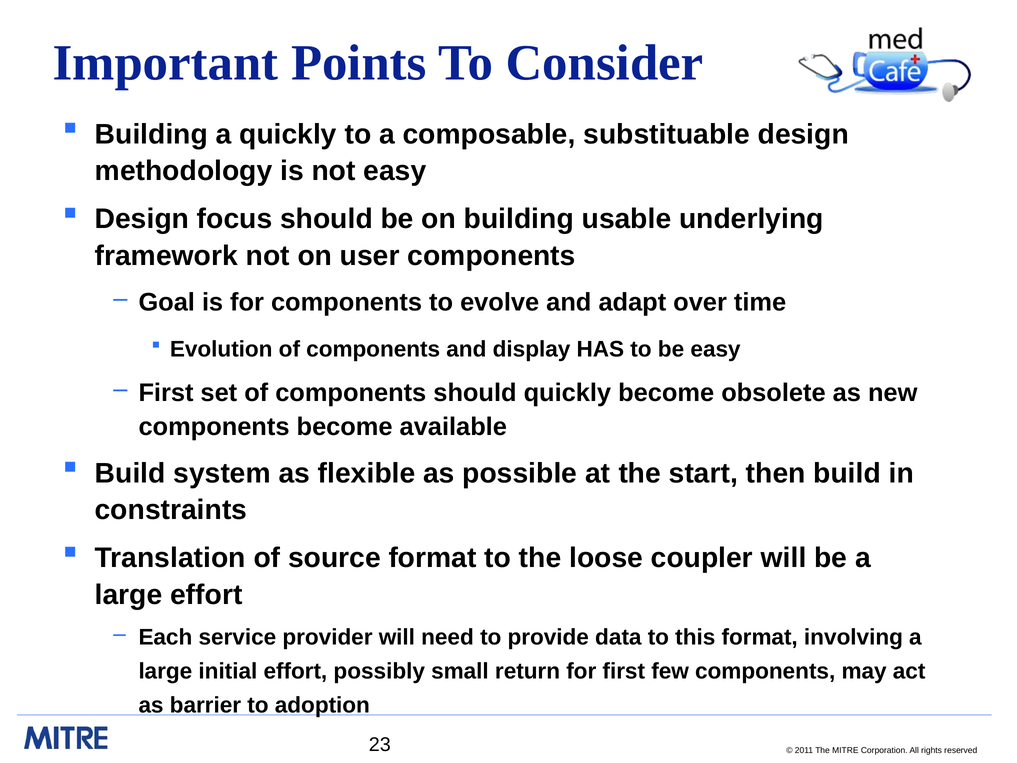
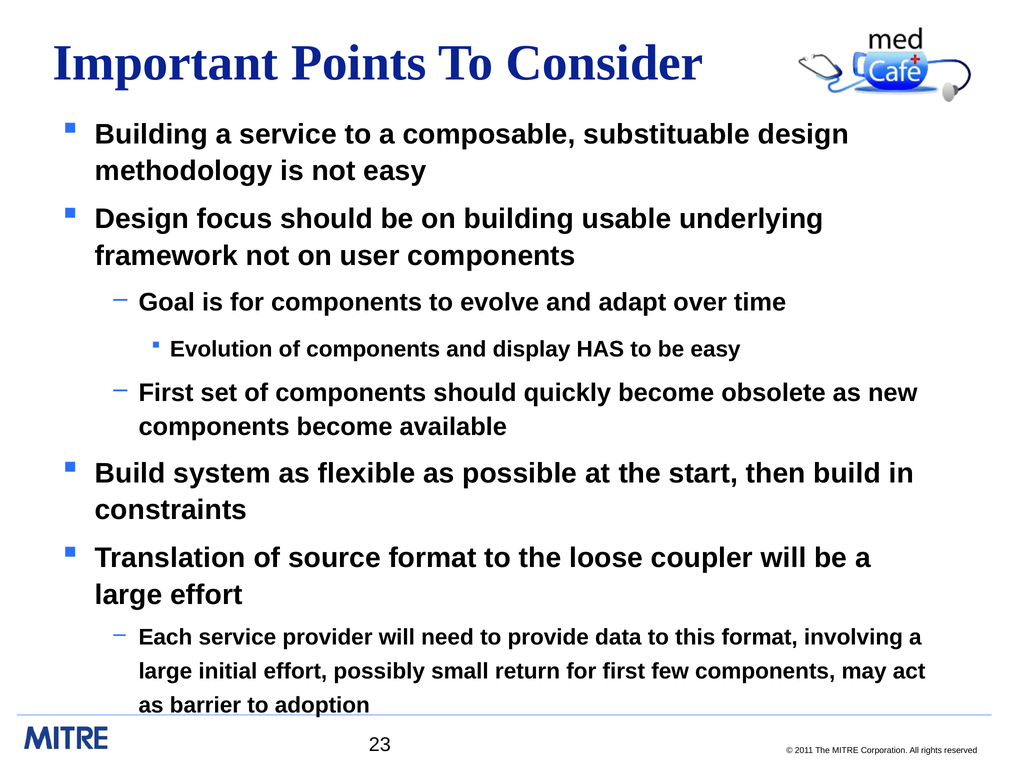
a quickly: quickly -> service
